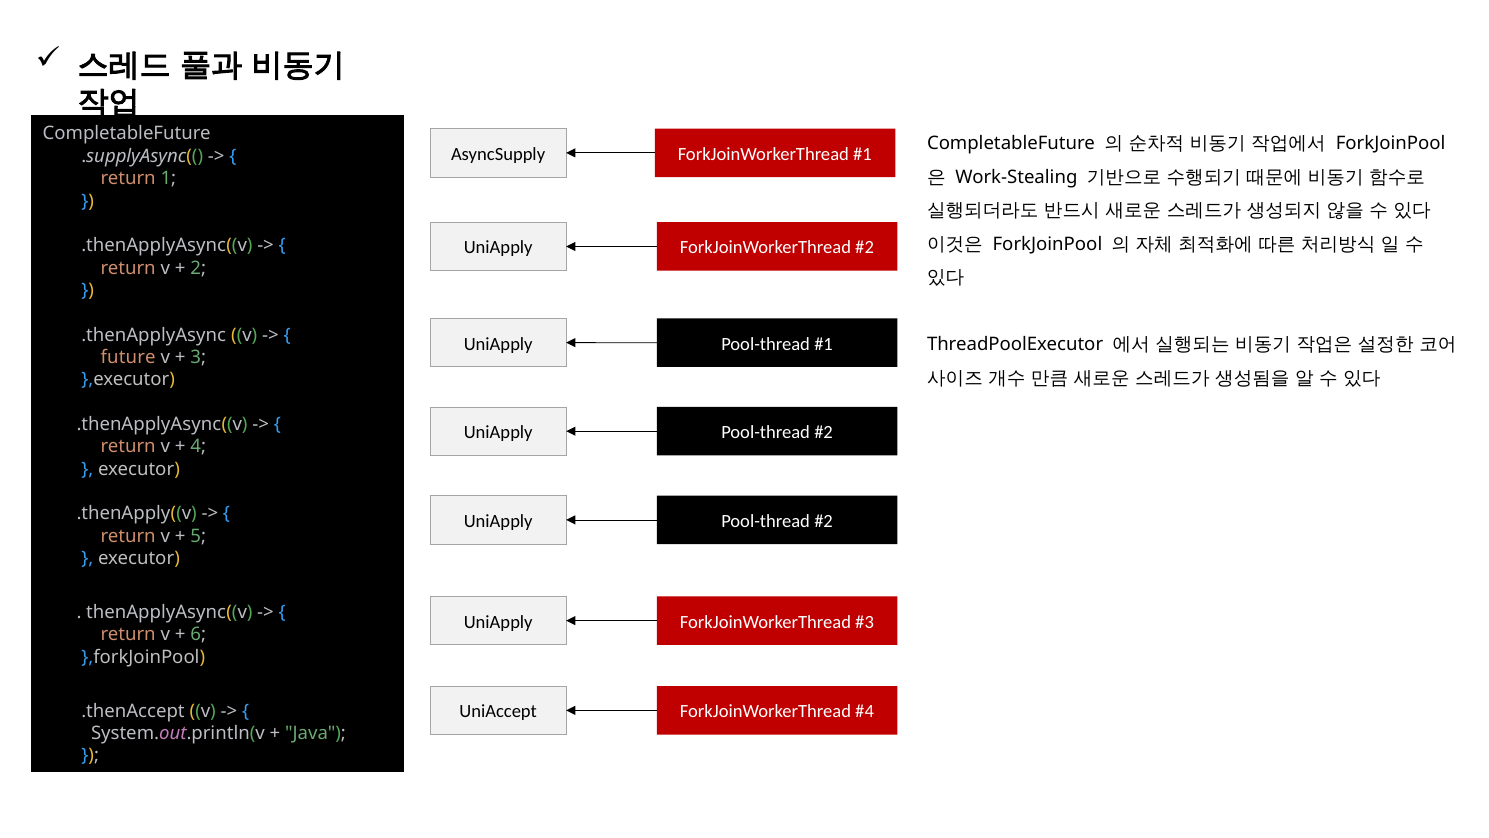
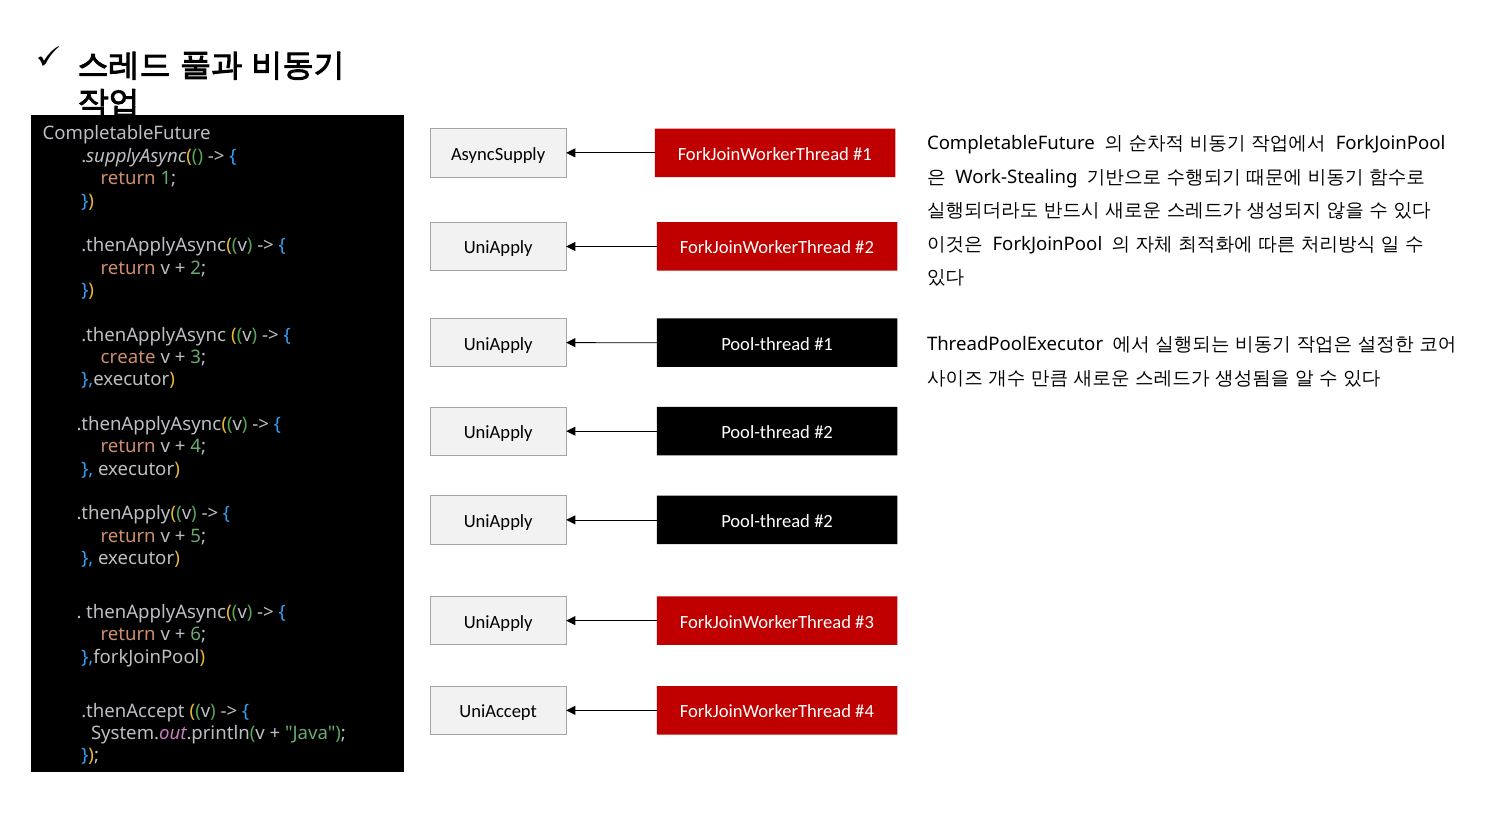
future: future -> create
